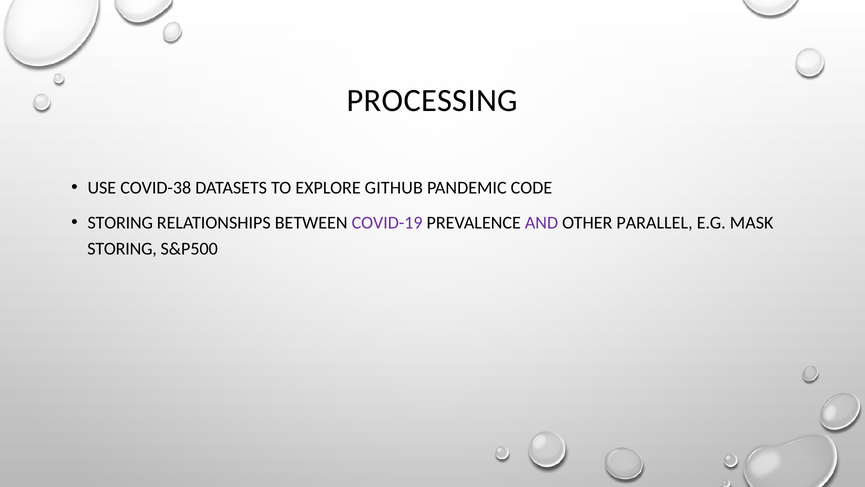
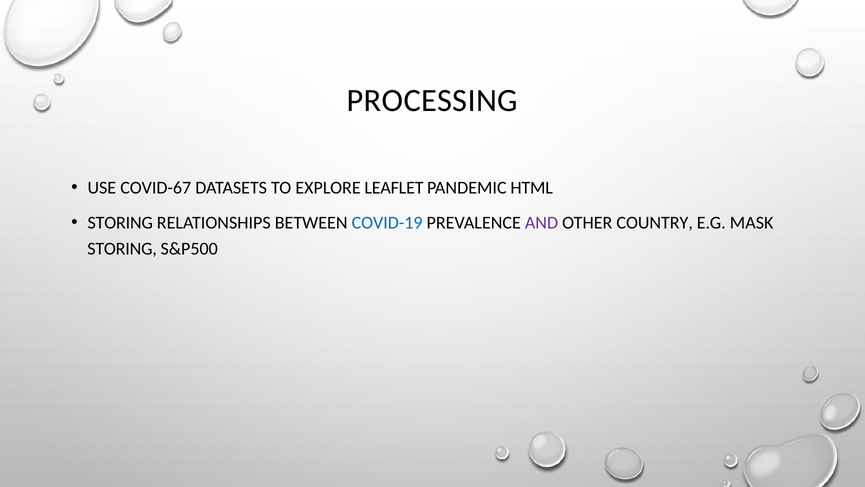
COVID-38: COVID-38 -> COVID-67
GITHUB: GITHUB -> LEAFLET
CODE: CODE -> HTML
COVID-19 colour: purple -> blue
PARALLEL: PARALLEL -> COUNTRY
